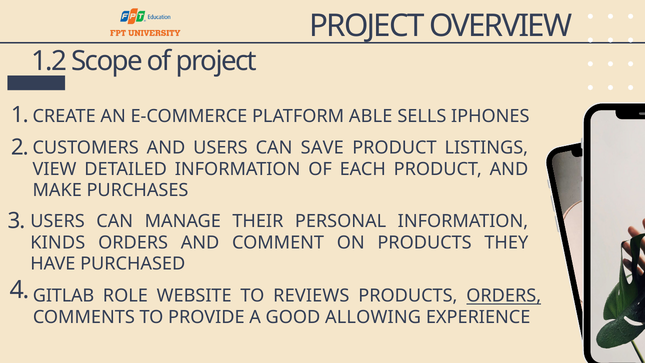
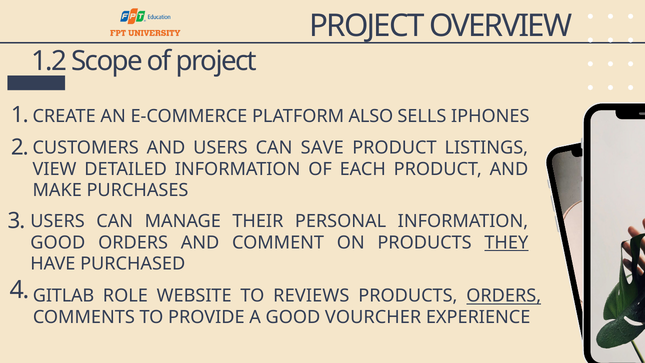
ABLE: ABLE -> ALSO
KINDS at (58, 242): KINDS -> GOOD
THEY underline: none -> present
ALLOWING: ALLOWING -> VOURCHER
